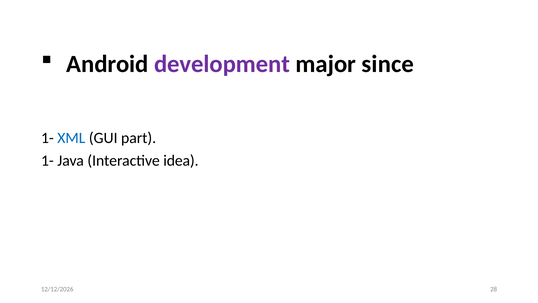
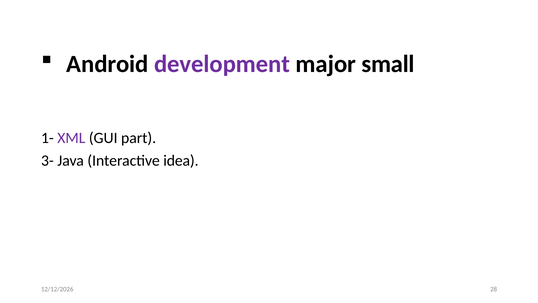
since: since -> small
XML colour: blue -> purple
1- at (47, 161): 1- -> 3-
